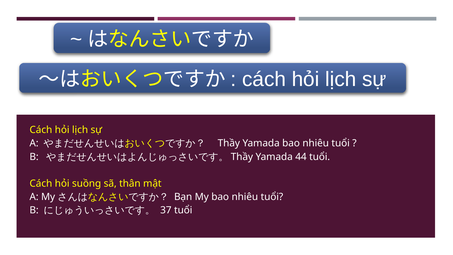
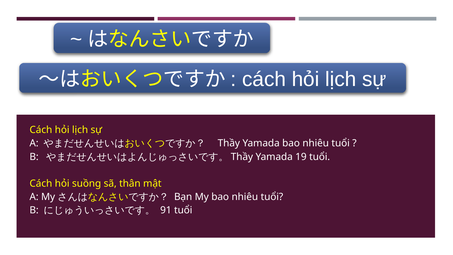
44: 44 -> 19
37: 37 -> 91
